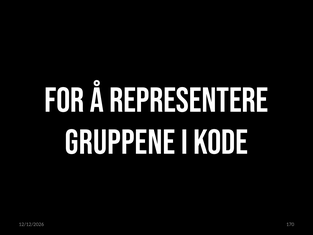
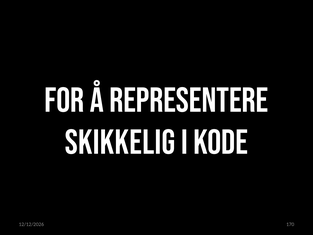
GRUPPENE: GRUPPENE -> SKIKKELIG
